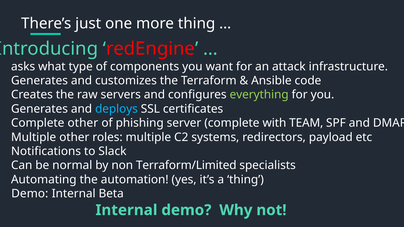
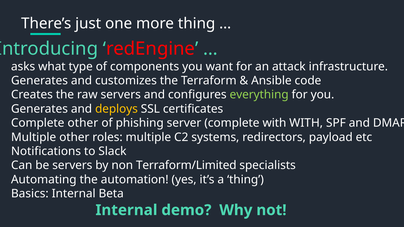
deploys colour: light blue -> yellow
with TEAM: TEAM -> WITH
be normal: normal -> servers
Demo at (30, 194): Demo -> Basics
